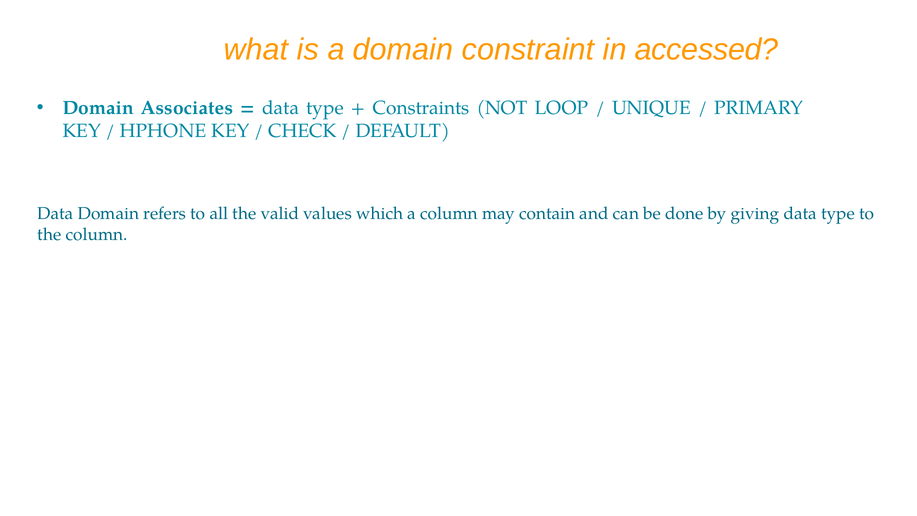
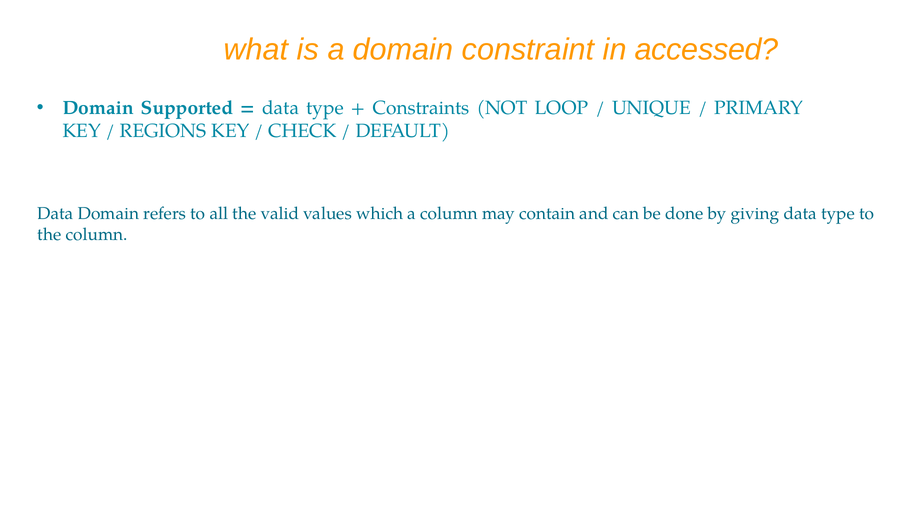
Associates: Associates -> Supported
HPHONE: HPHONE -> REGIONS
